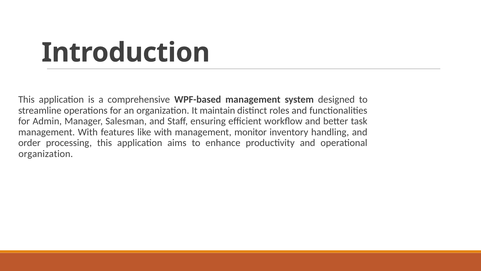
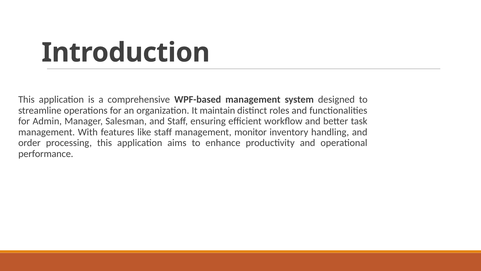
like with: with -> staff
organization at (46, 154): organization -> performance
